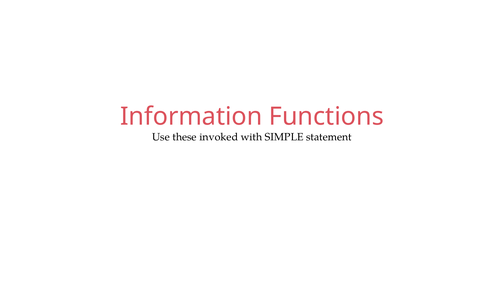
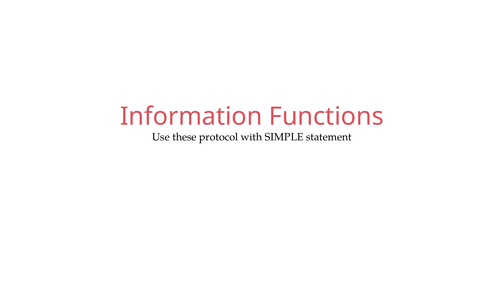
invoked: invoked -> protocol
